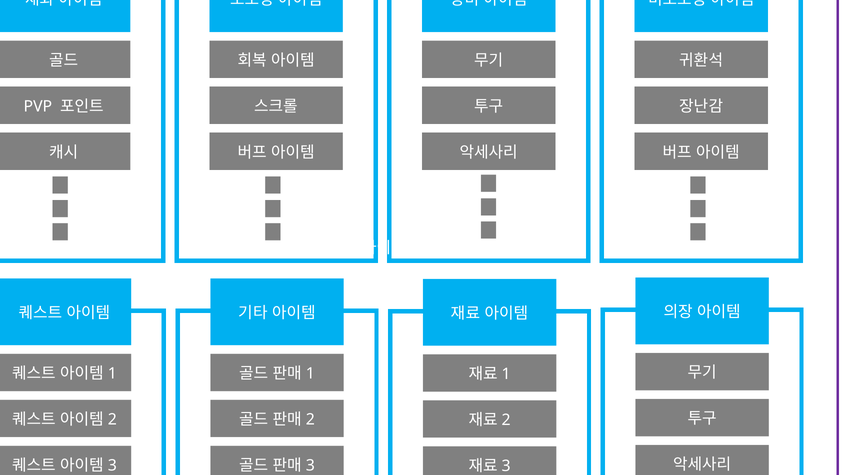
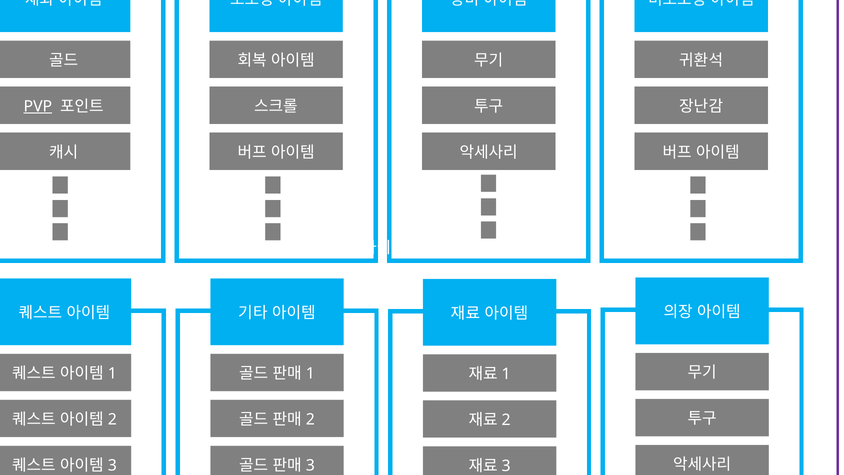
PVP underline: none -> present
